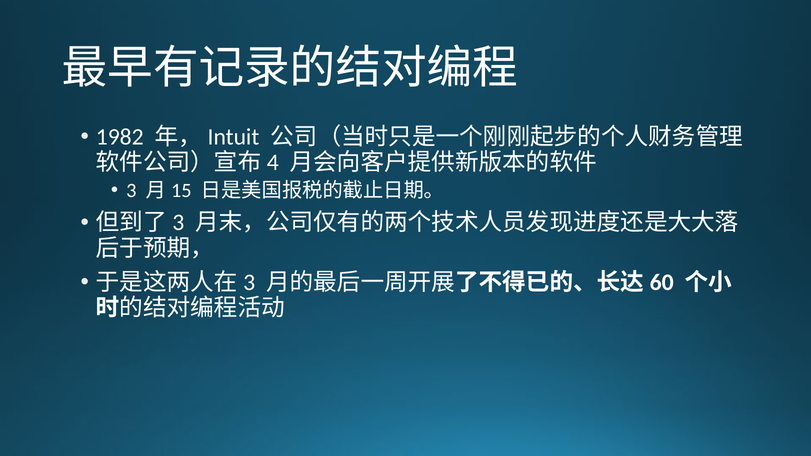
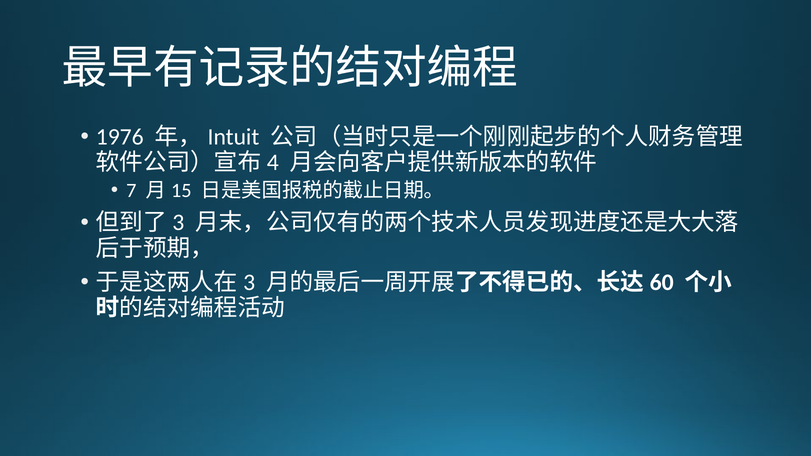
1982: 1982 -> 1976
3: 3 -> 7
